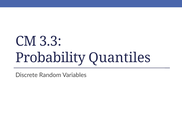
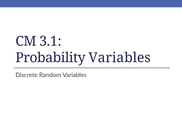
3.3: 3.3 -> 3.1
Probability Quantiles: Quantiles -> Variables
